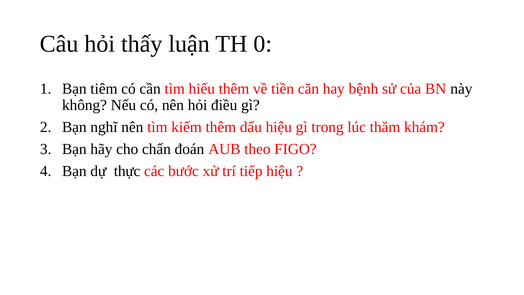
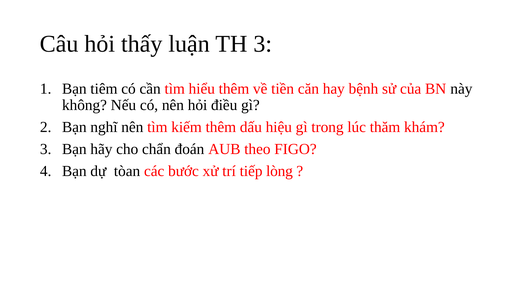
TH 0: 0 -> 3
thực: thực -> tòan
tiếp hiệu: hiệu -> lòng
